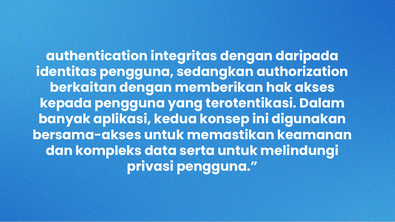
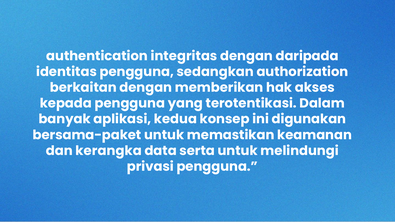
bersama-akses: bersama-akses -> bersama-paket
kompleks: kompleks -> kerangka
